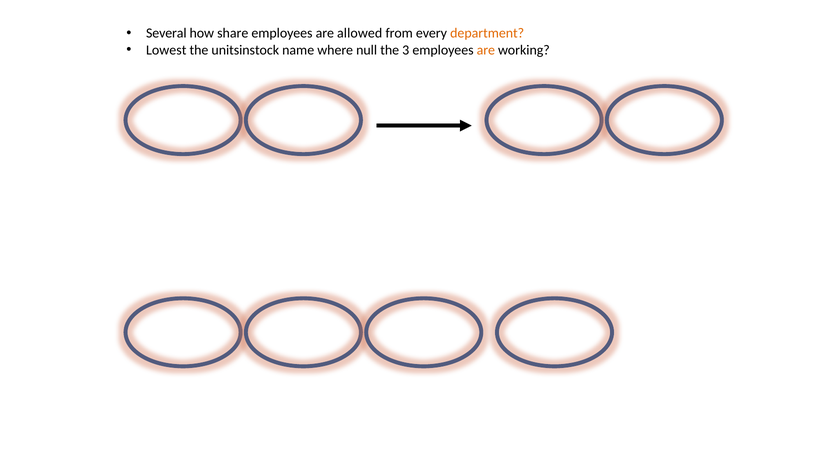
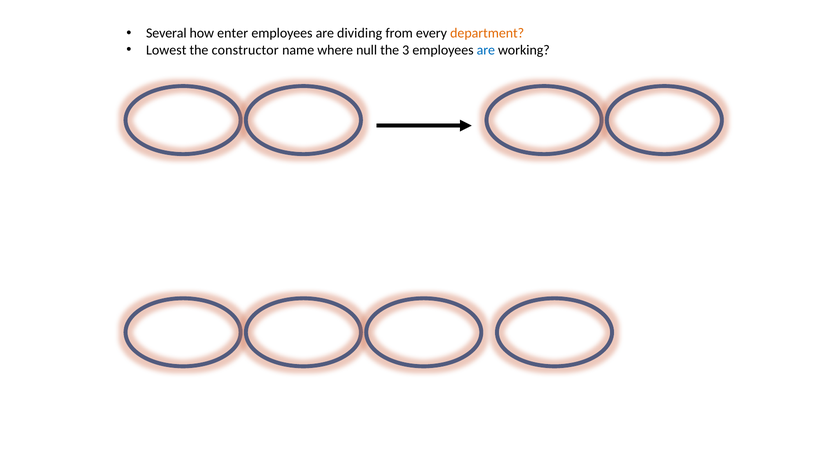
share: share -> enter
allowed: allowed -> dividing
unitsinstock: unitsinstock -> constructor
are at (486, 50) colour: orange -> blue
